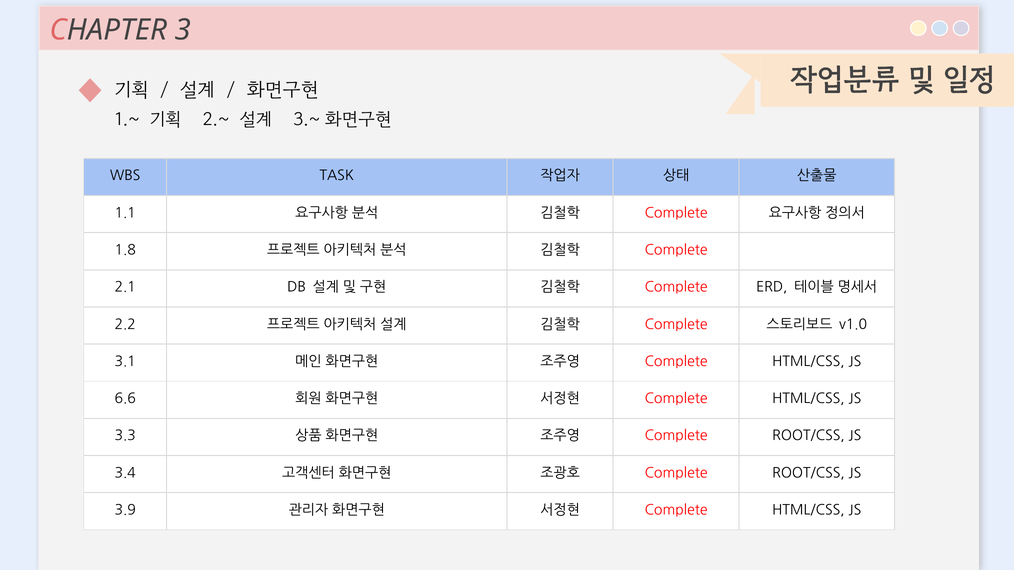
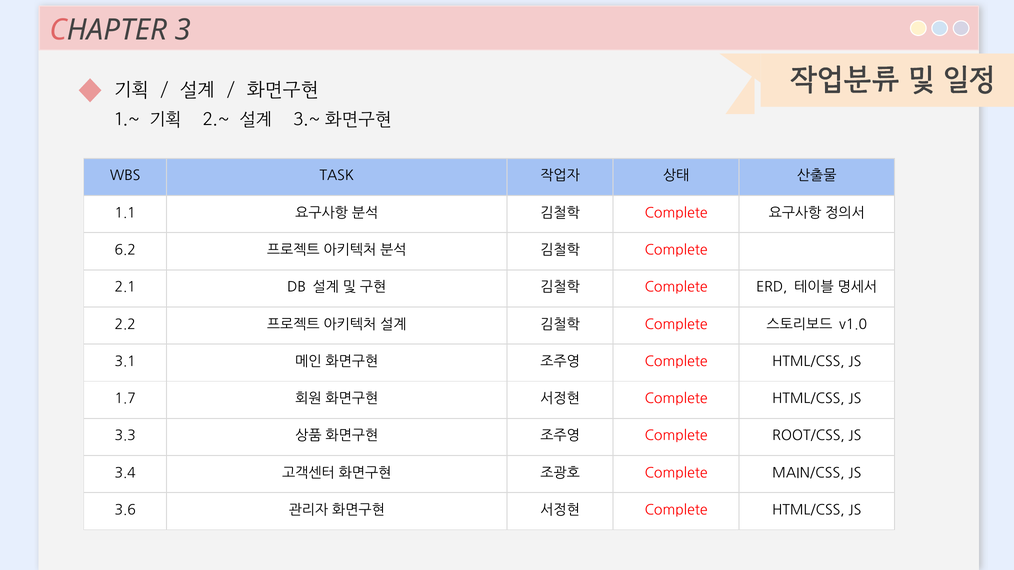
1.8: 1.8 -> 6.2
6.6: 6.6 -> 1.7
ROOT/CSS at (808, 473): ROOT/CSS -> MAIN/CSS
3.9: 3.9 -> 3.6
